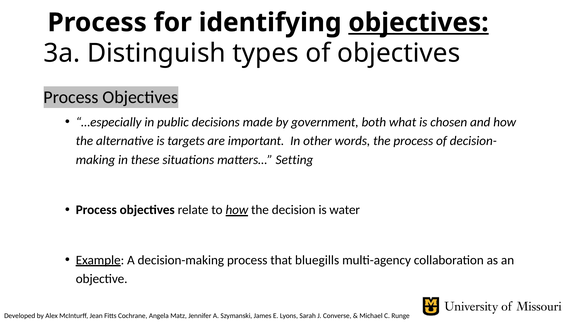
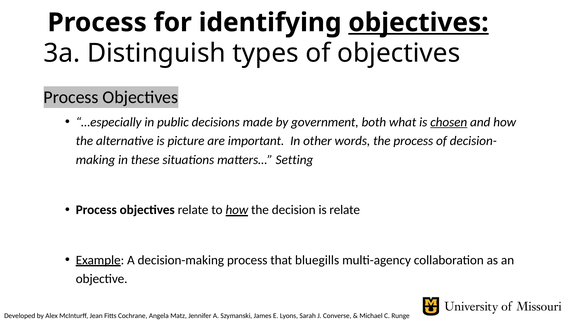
chosen underline: none -> present
targets: targets -> picture
is water: water -> relate
